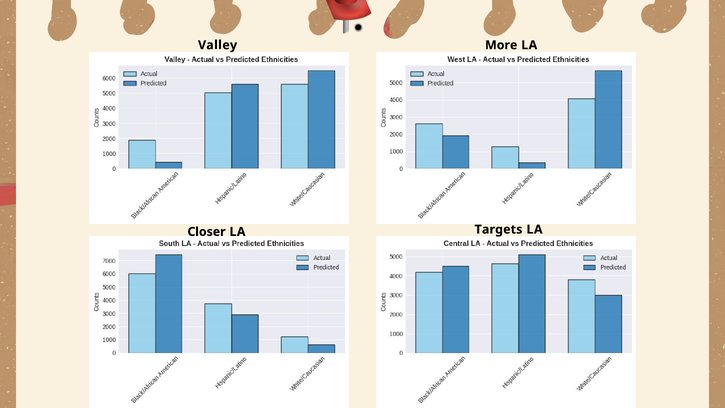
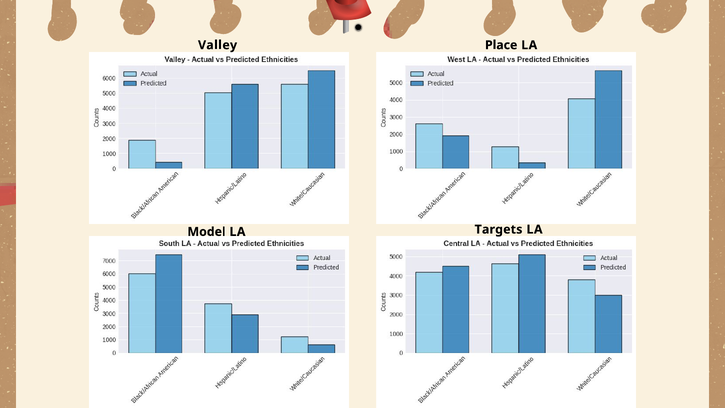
More: More -> Place
Closer: Closer -> Model
